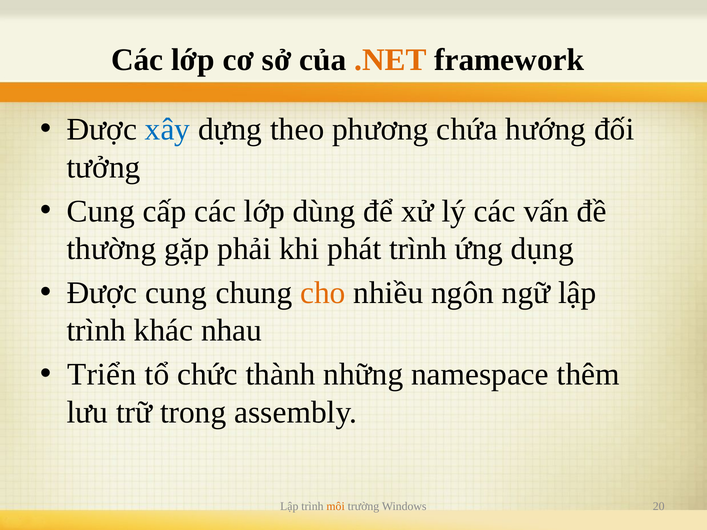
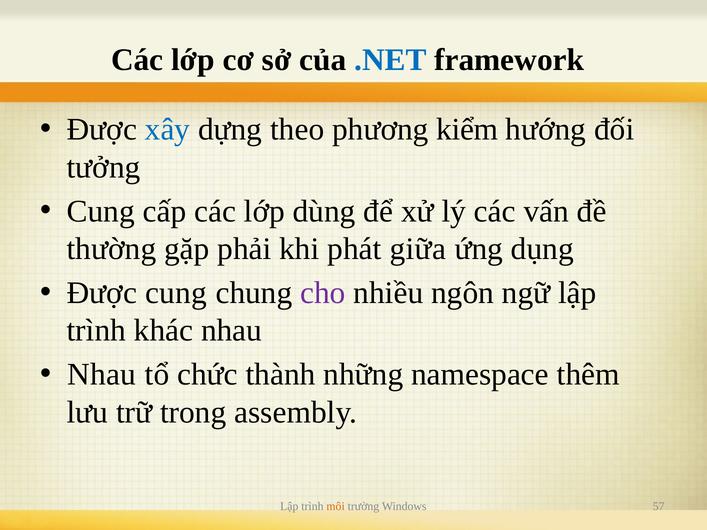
.NET colour: orange -> blue
chứa: chứa -> kiểm
phát trình: trình -> giữa
cho colour: orange -> purple
Triển at (102, 375): Triển -> Nhau
20: 20 -> 57
